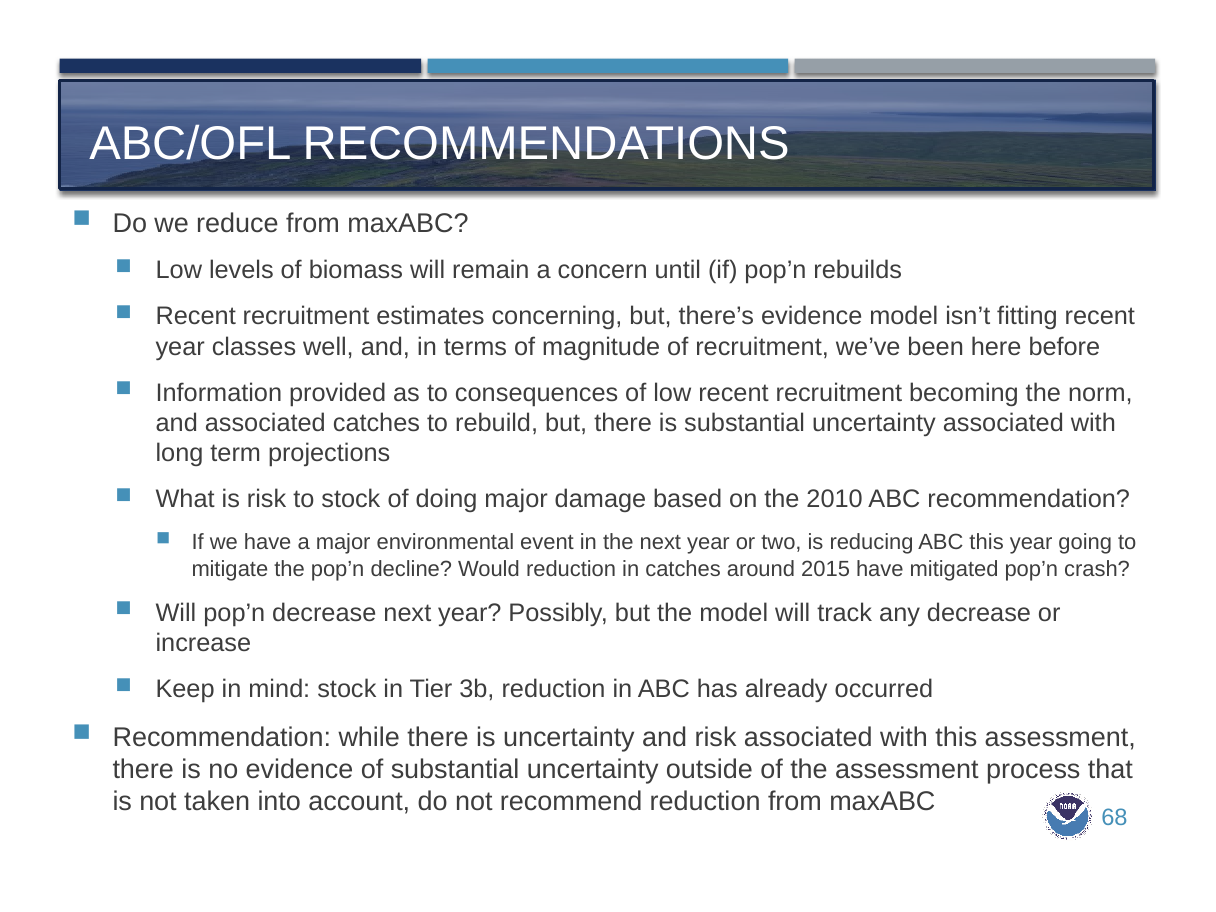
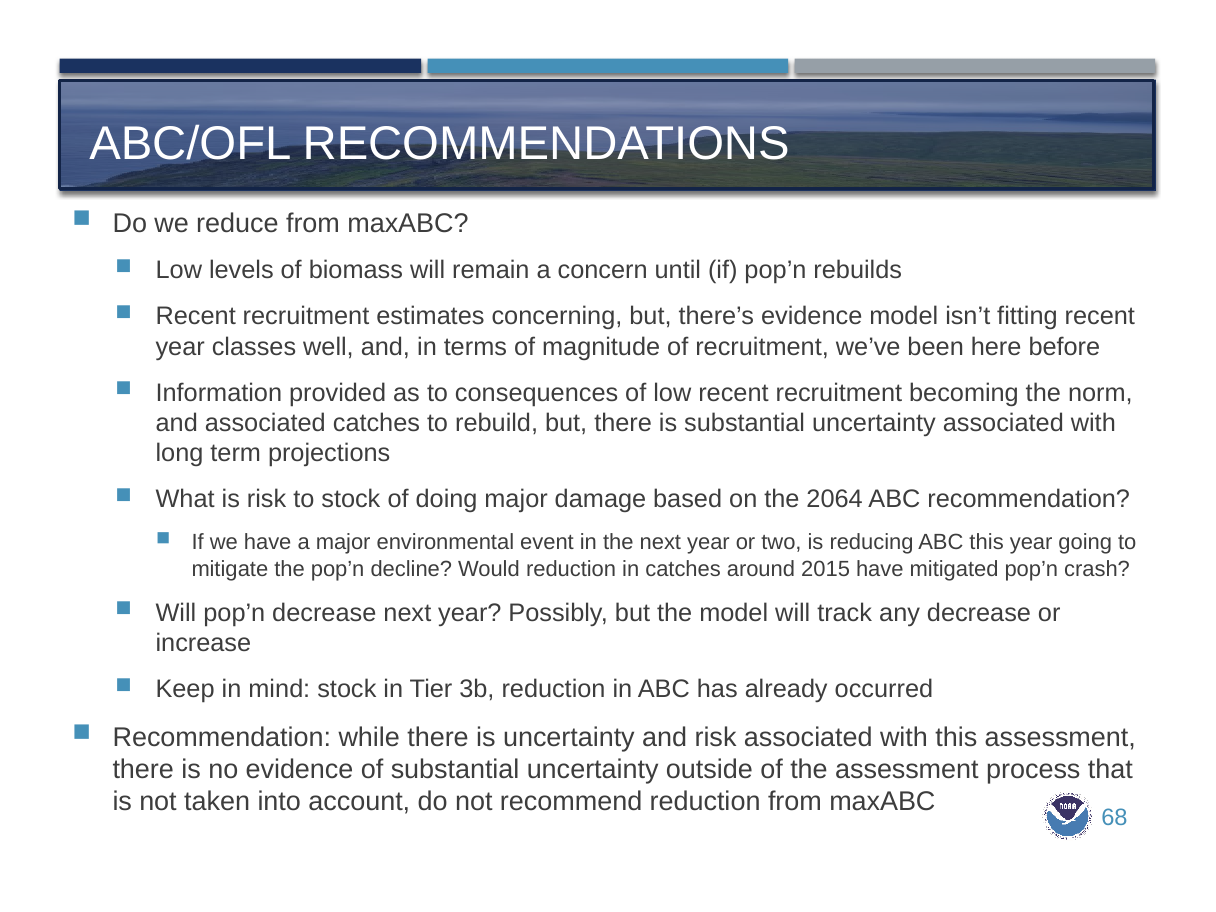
2010: 2010 -> 2064
